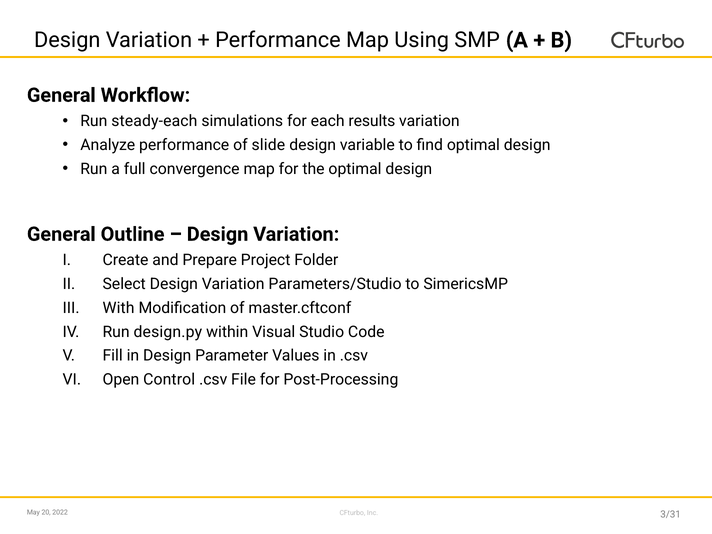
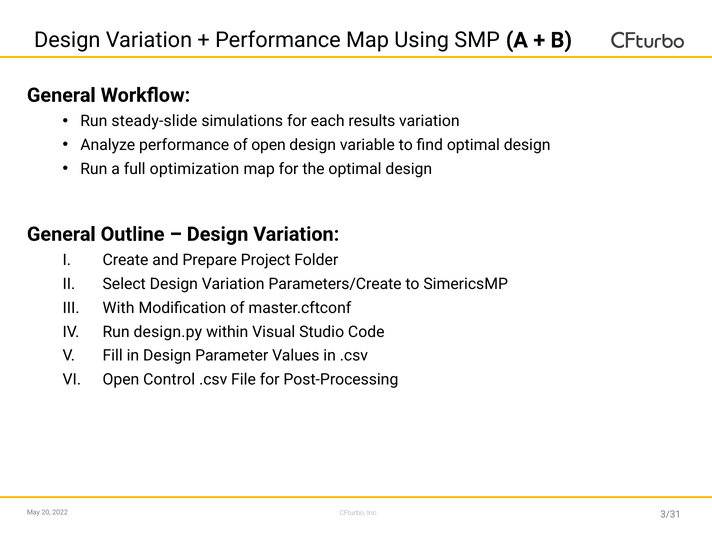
steady-each: steady-each -> steady-slide
of slide: slide -> open
convergence: convergence -> optimization
Parameters/Studio: Parameters/Studio -> Parameters/Create
